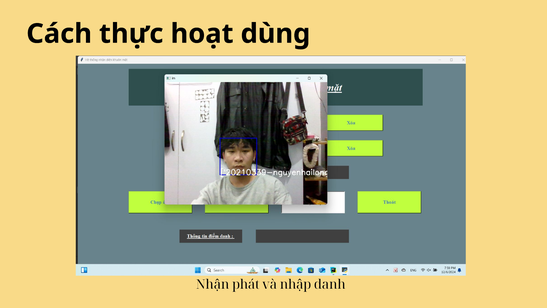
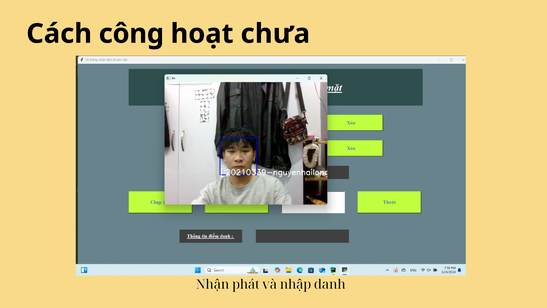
thực: thực -> công
dùng: dùng -> chưa
